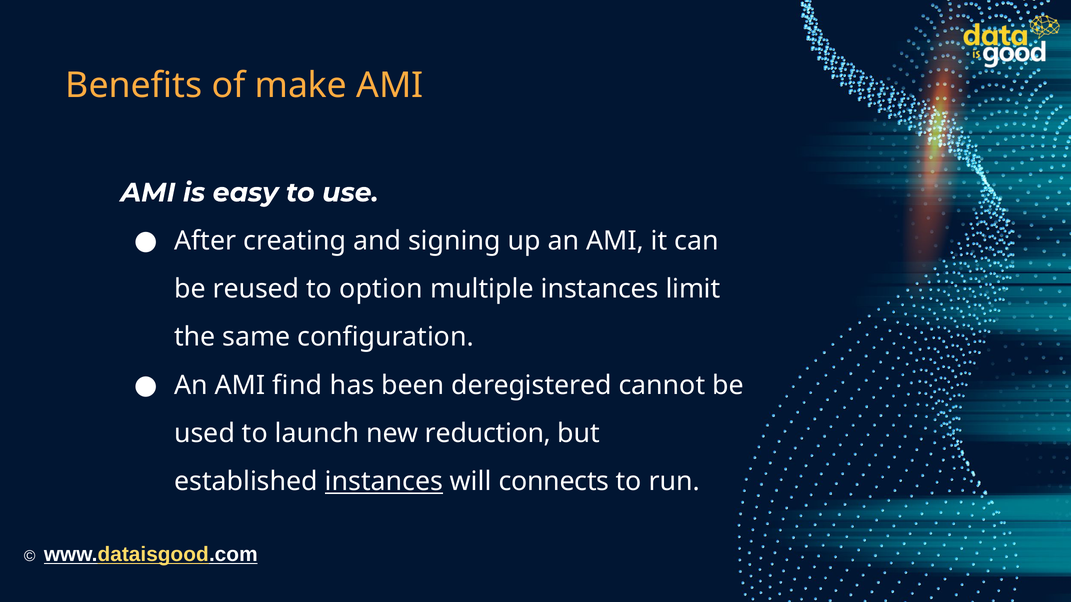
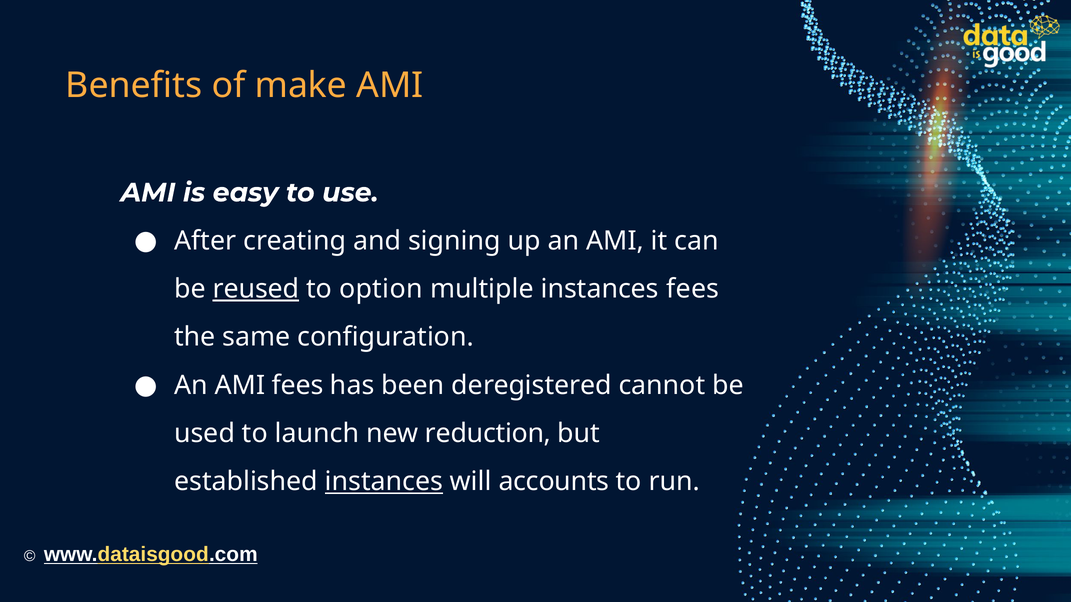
reused underline: none -> present
instances limit: limit -> fees
AMI find: find -> fees
connects: connects -> accounts
